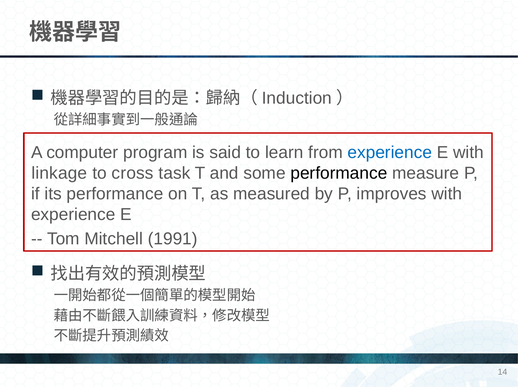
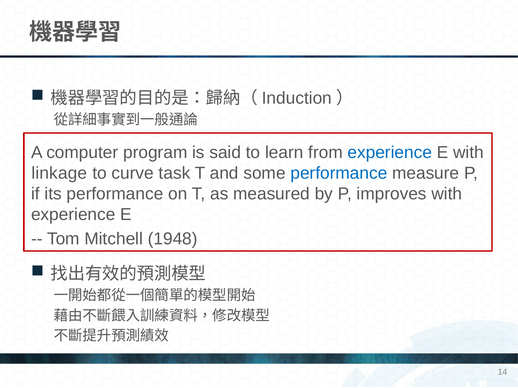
cross: cross -> curve
performance at (339, 173) colour: black -> blue
1991: 1991 -> 1948
